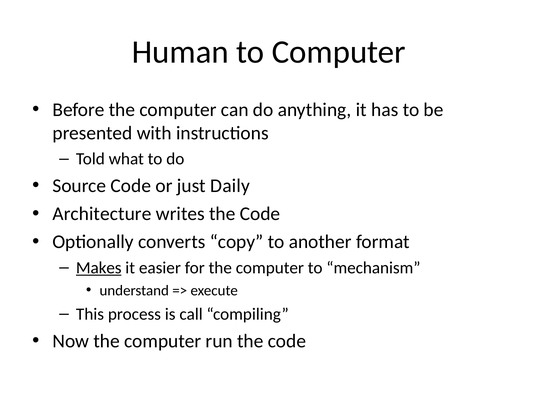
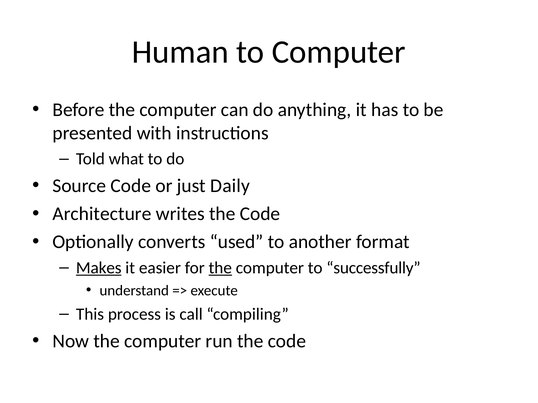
copy: copy -> used
the at (220, 268) underline: none -> present
mechanism: mechanism -> successfully
